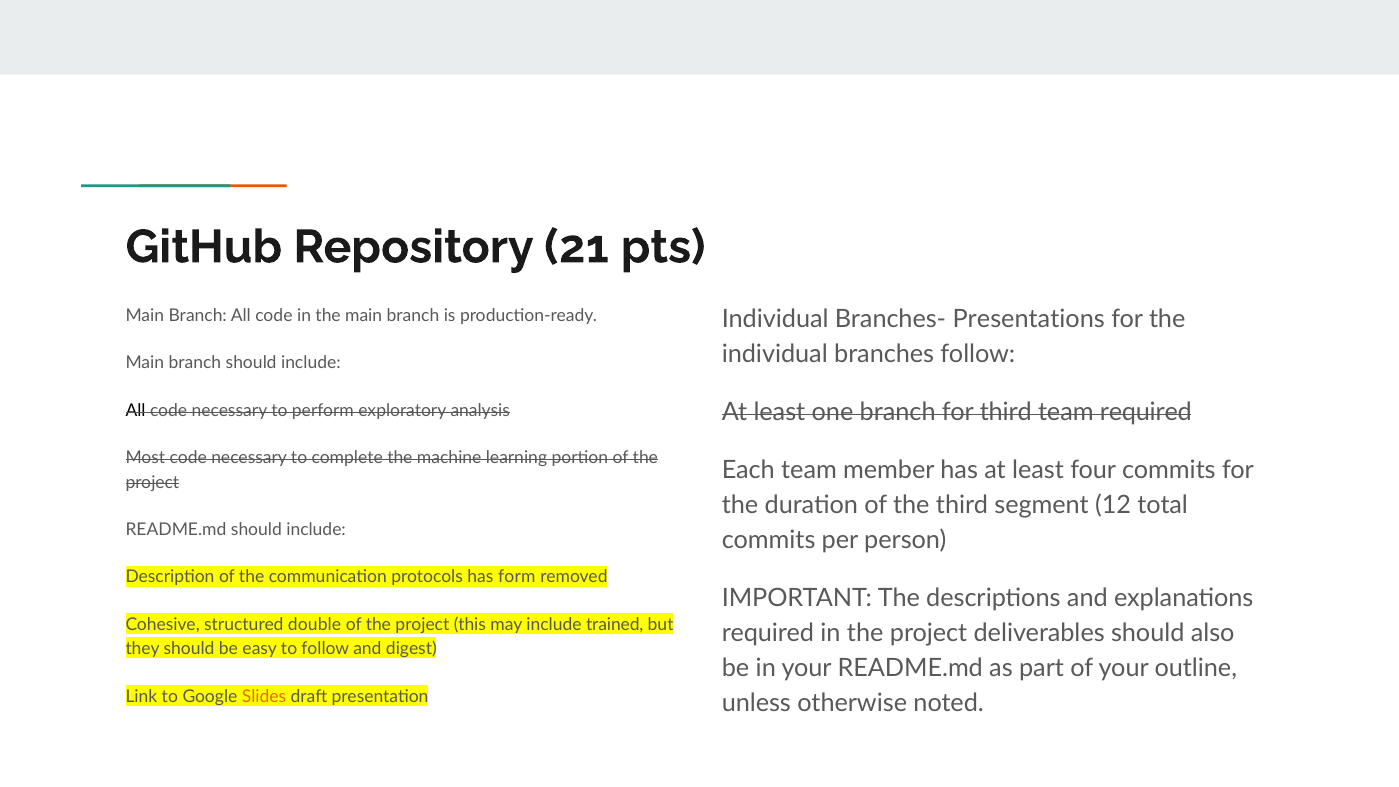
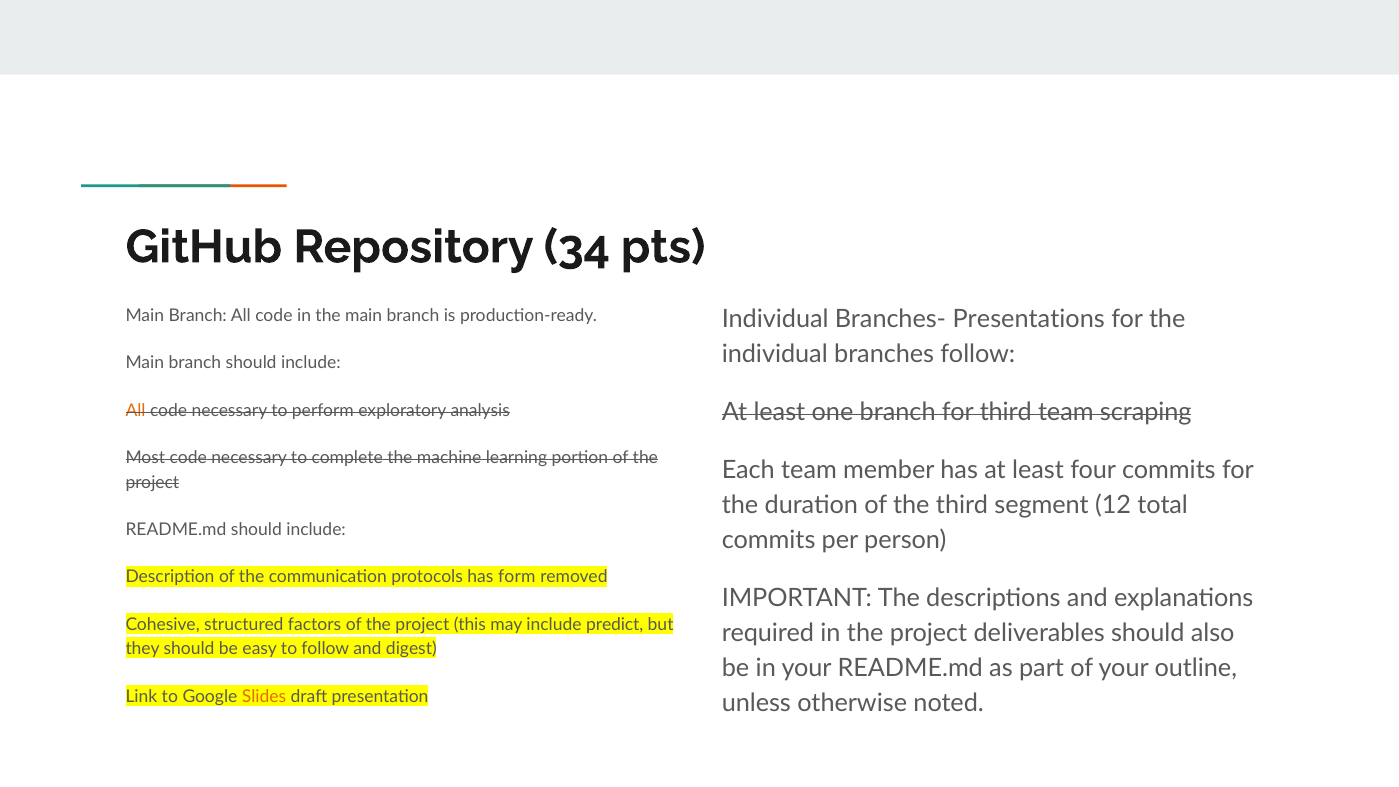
21: 21 -> 34
team required: required -> scraping
All at (136, 411) colour: black -> orange
double: double -> factors
trained: trained -> predict
